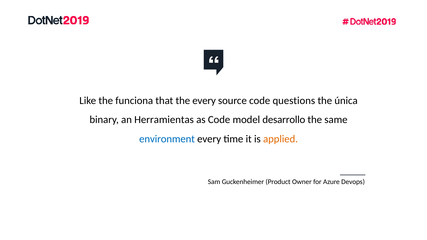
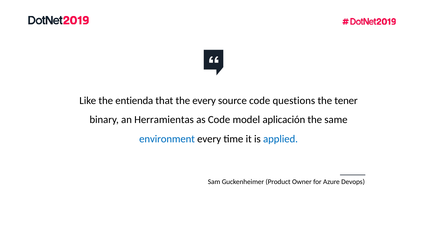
funciona: funciona -> entienda
única: única -> tener
desarrollo: desarrollo -> aplicación
applied colour: orange -> blue
